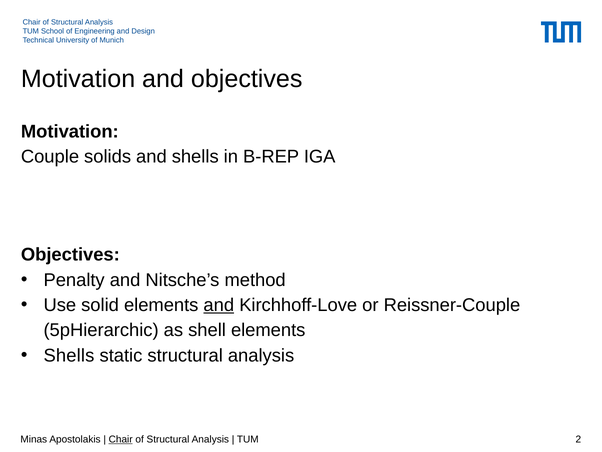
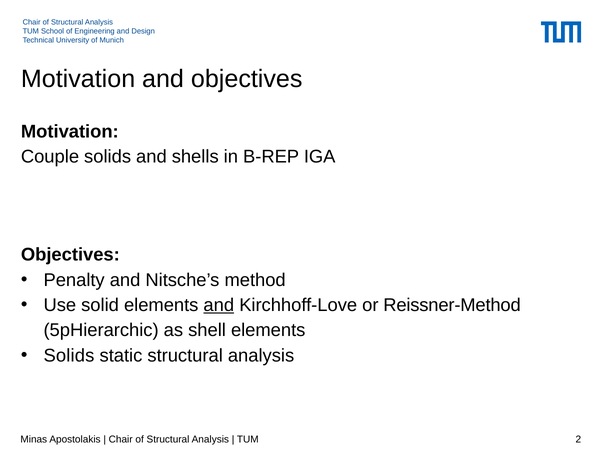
Reissner-Couple: Reissner-Couple -> Reissner-Method
Shells at (69, 355): Shells -> Solids
Chair at (121, 439) underline: present -> none
